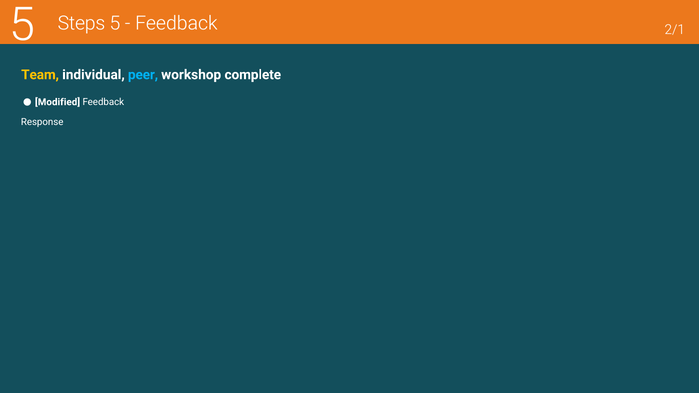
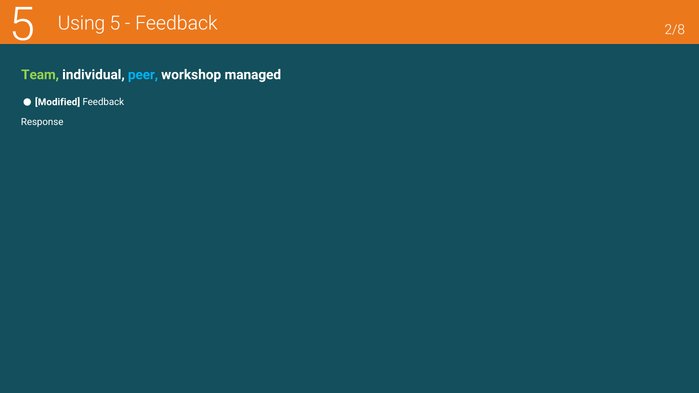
Steps: Steps -> Using
2/1: 2/1 -> 2/8
Team colour: yellow -> light green
complete: complete -> managed
